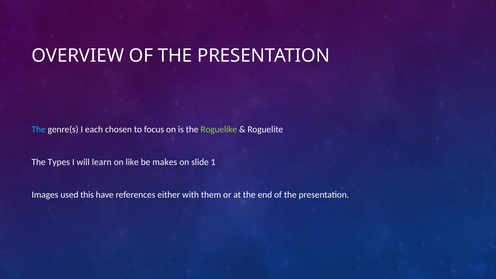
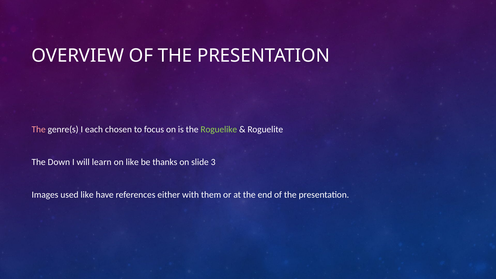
The at (39, 129) colour: light blue -> pink
Types: Types -> Down
makes: makes -> thanks
1: 1 -> 3
used this: this -> like
